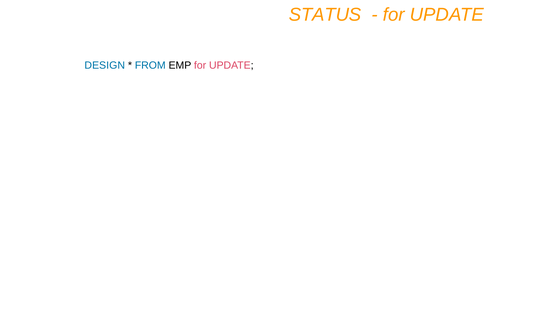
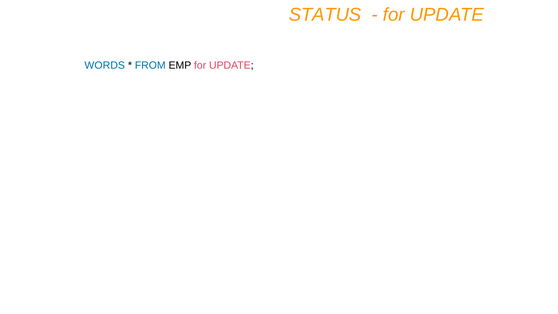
DESIGN: DESIGN -> WORDS
